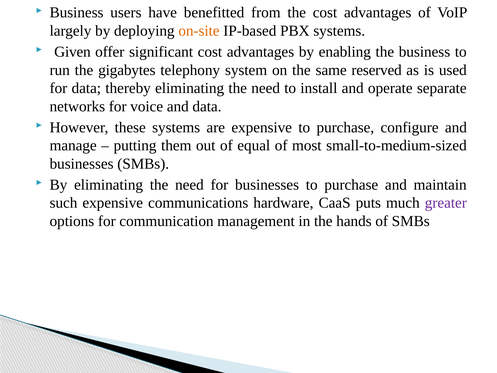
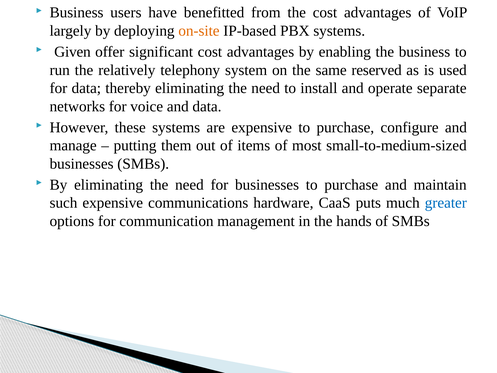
gigabytes: gigabytes -> relatively
equal: equal -> items
greater colour: purple -> blue
